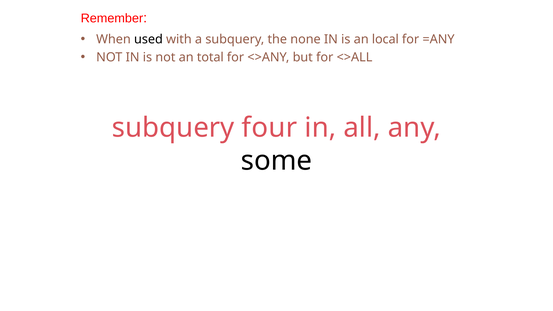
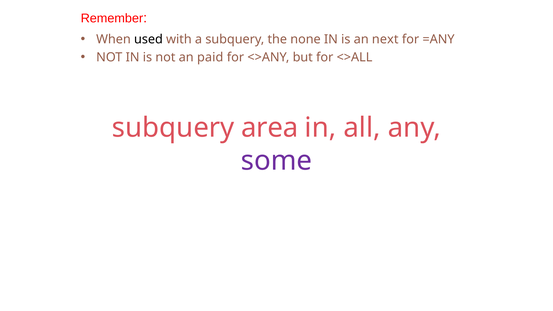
local: local -> next
total: total -> paid
four: four -> area
some colour: black -> purple
